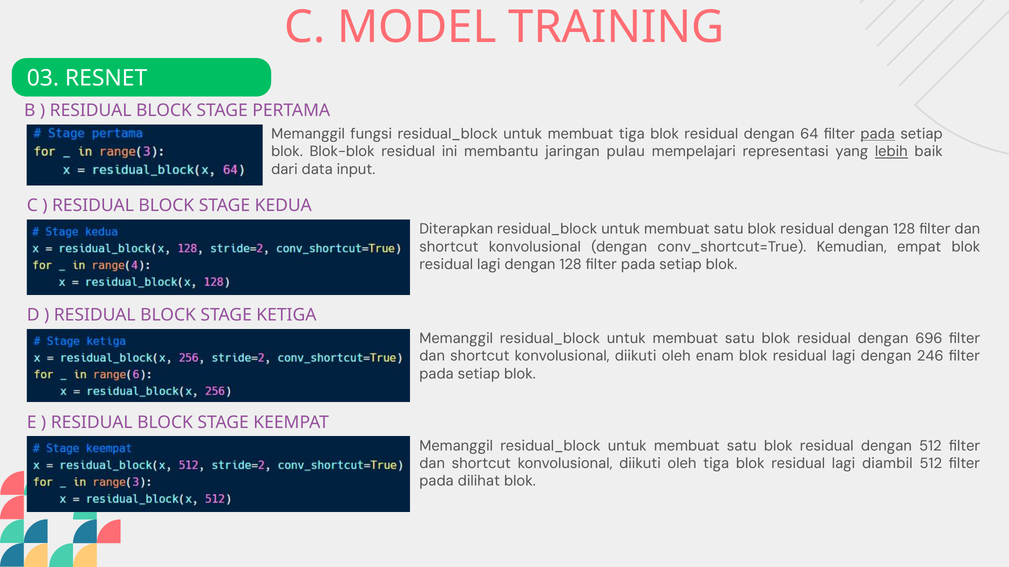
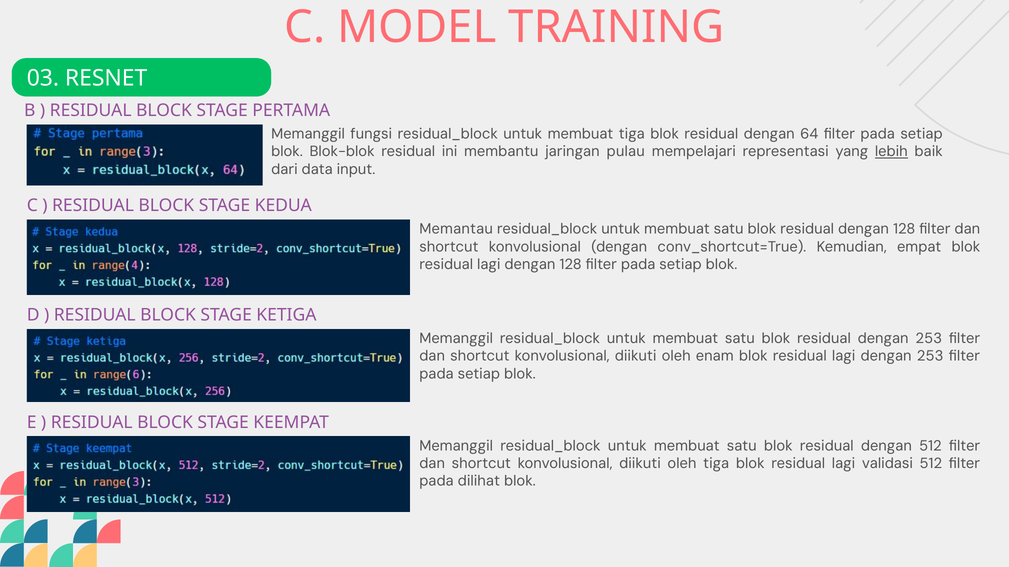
pada at (878, 134) underline: present -> none
Diterapkan: Diterapkan -> Memantau
residual dengan 696: 696 -> 253
lagi dengan 246: 246 -> 253
diambil: diambil -> validasi
